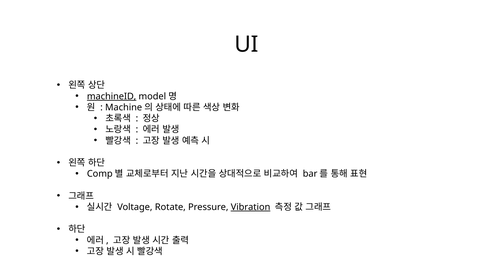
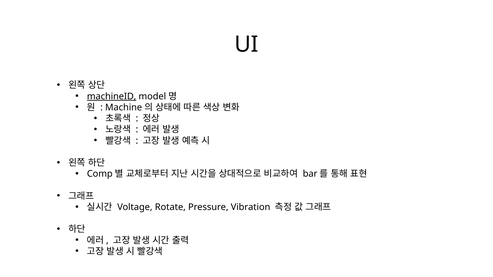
Vibration underline: present -> none
